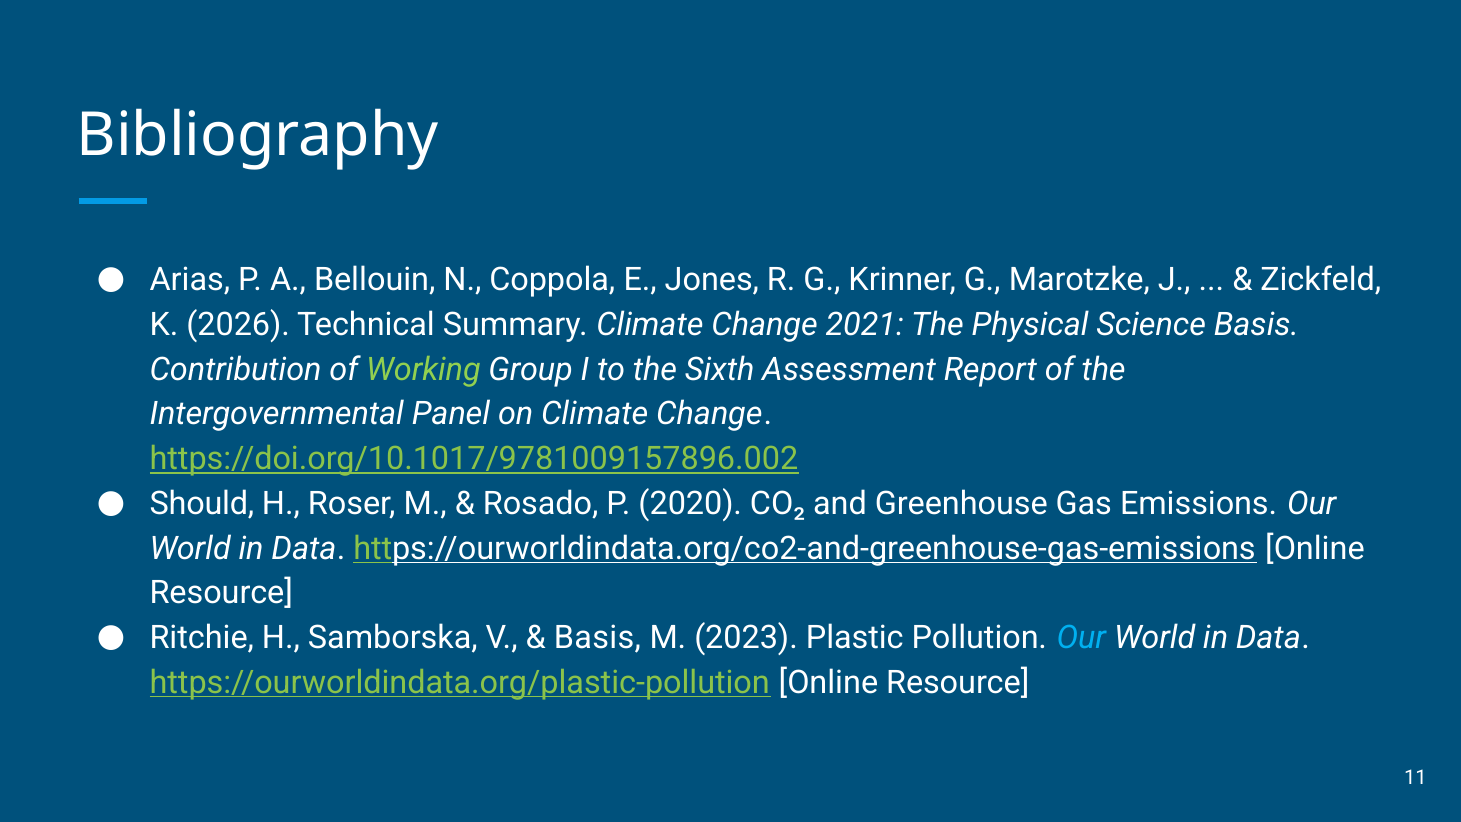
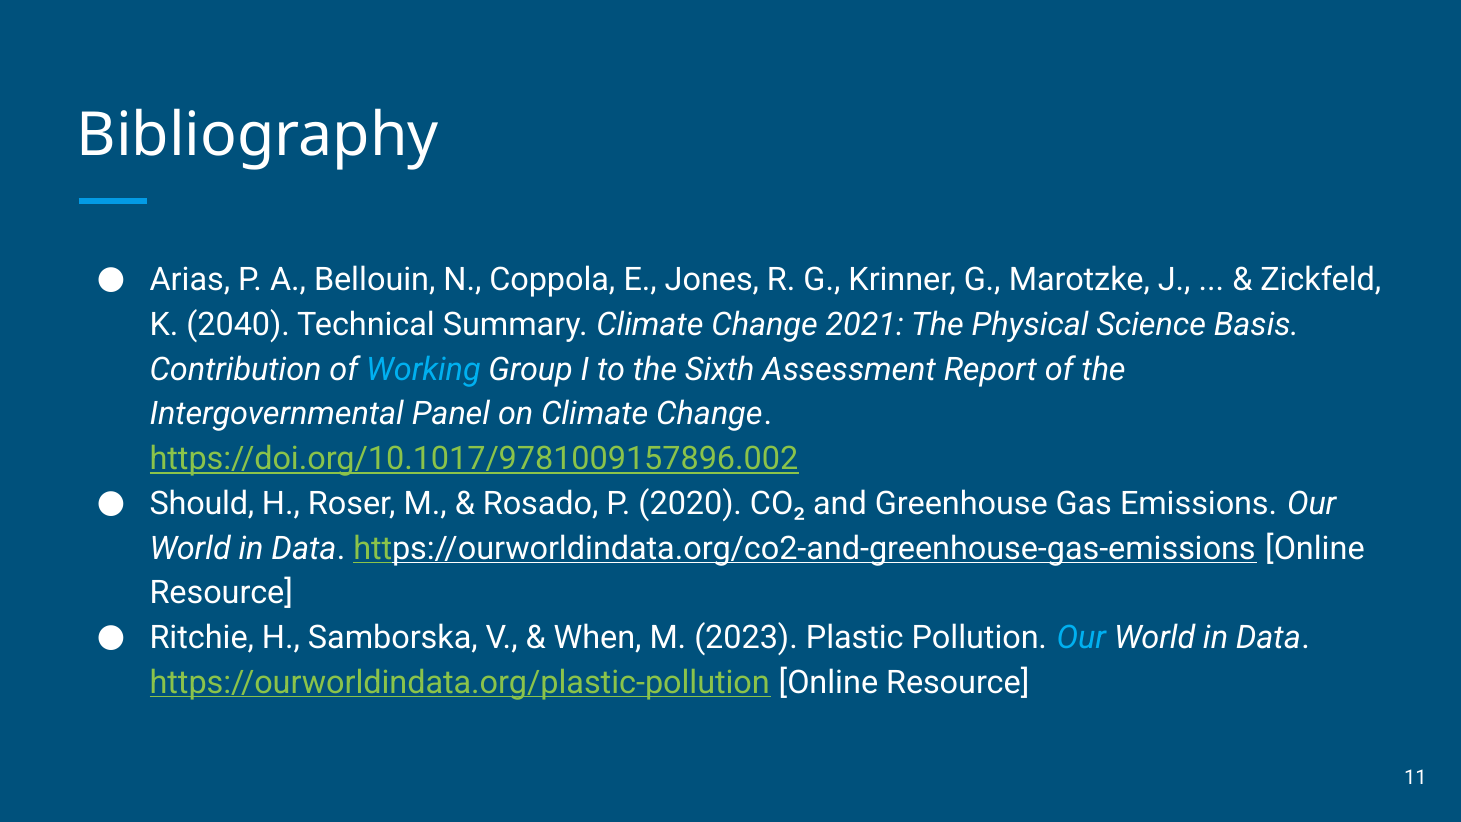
2026: 2026 -> 2040
Working colour: light green -> light blue
Basis at (597, 638): Basis -> When
